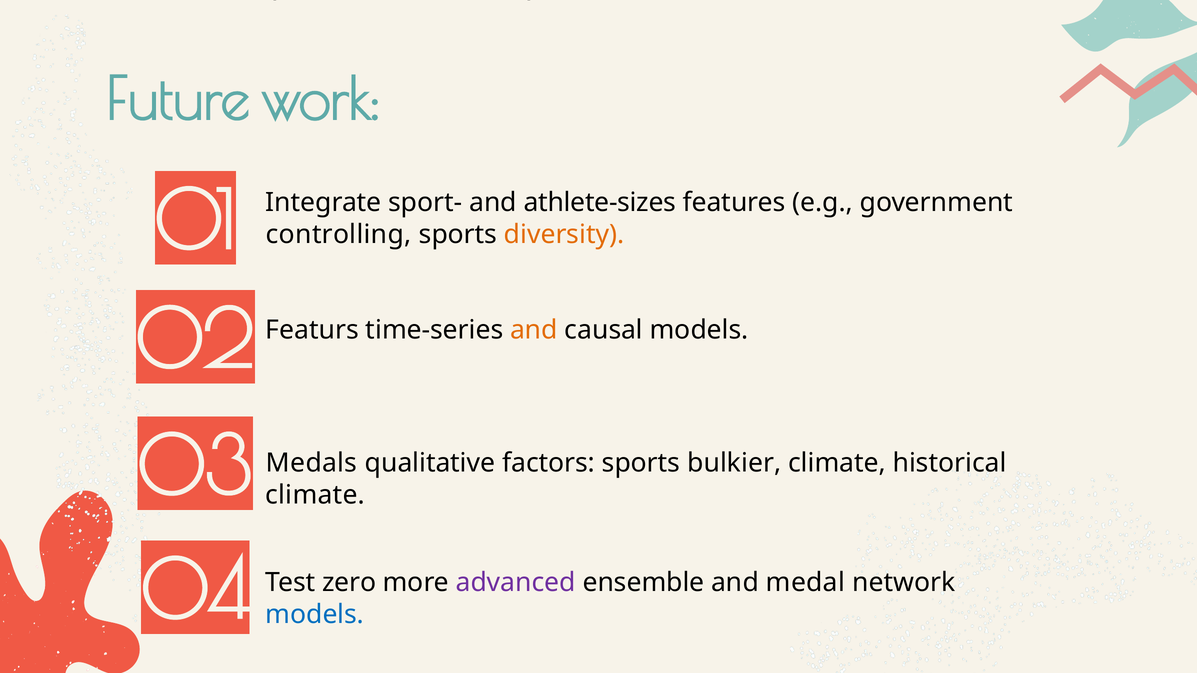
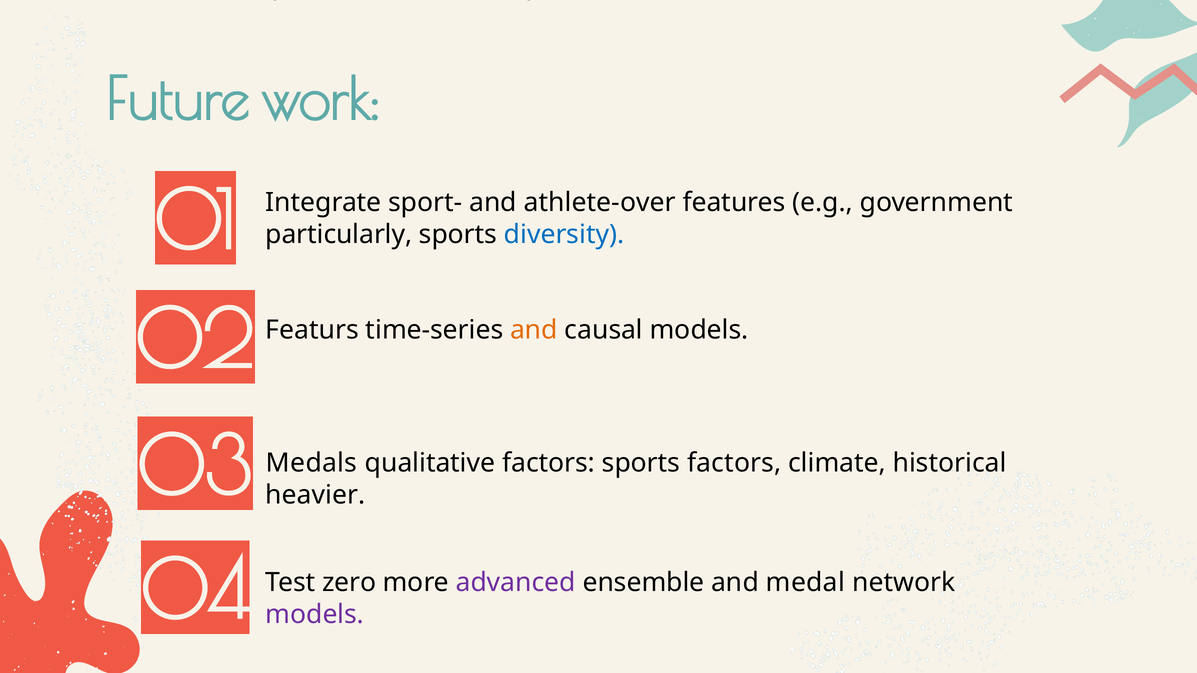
athlete-sizes: athlete-sizes -> athlete-over
controlling: controlling -> particularly
diversity colour: orange -> blue
sports bulkier: bulkier -> factors
climate at (315, 495): climate -> heavier
models at (315, 615) colour: blue -> purple
